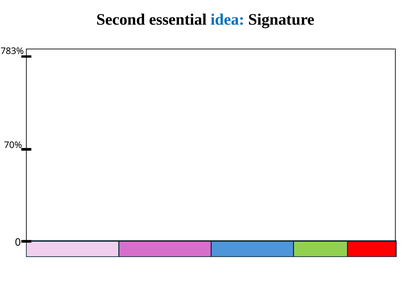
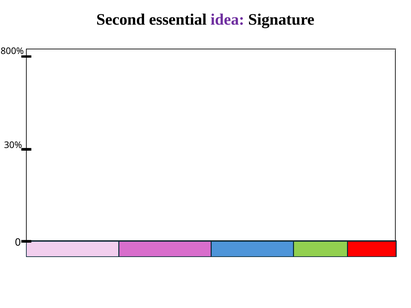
idea colour: blue -> purple
783%: 783% -> 800%
70%: 70% -> 30%
